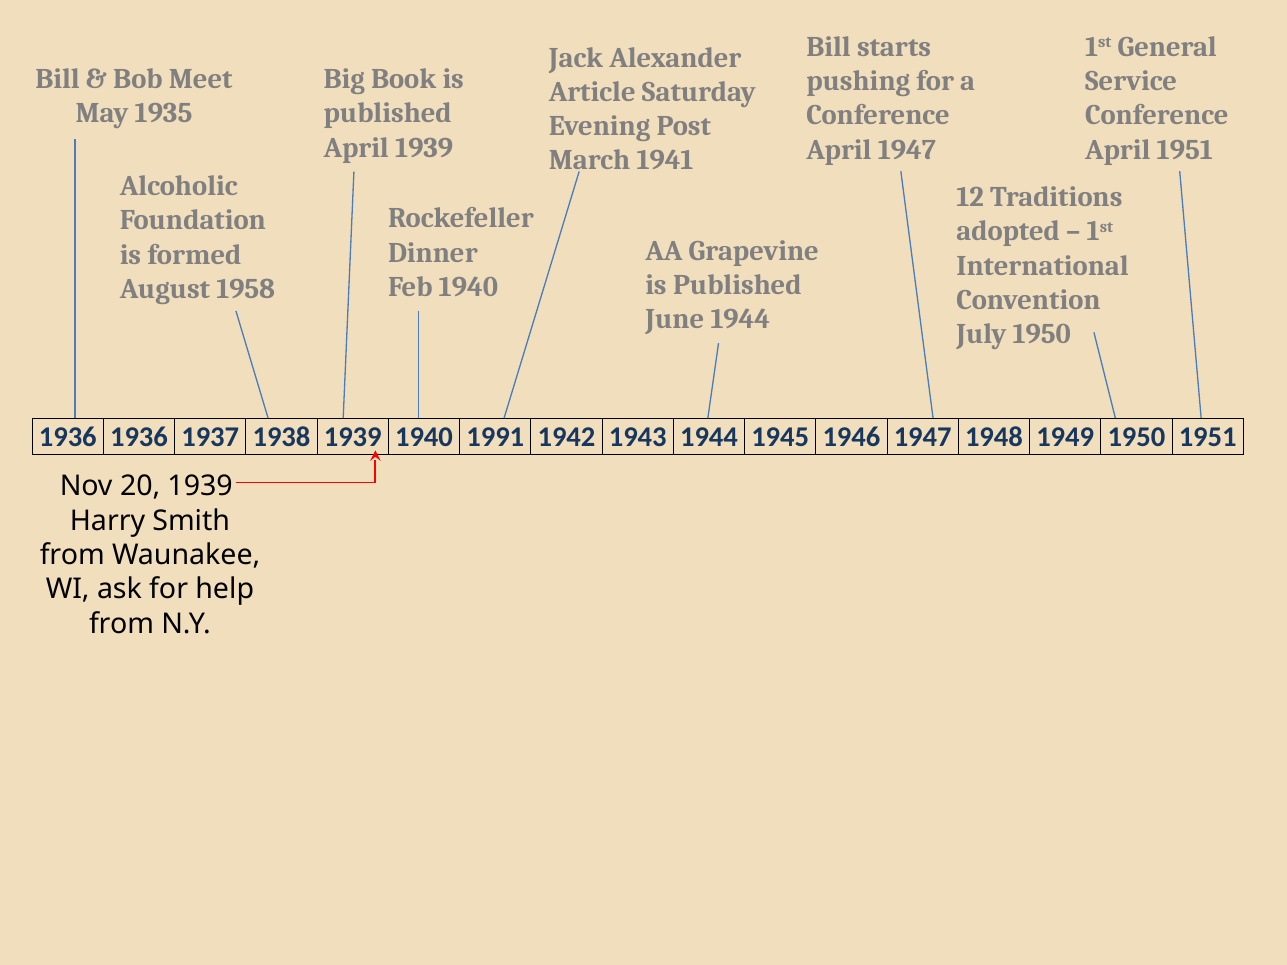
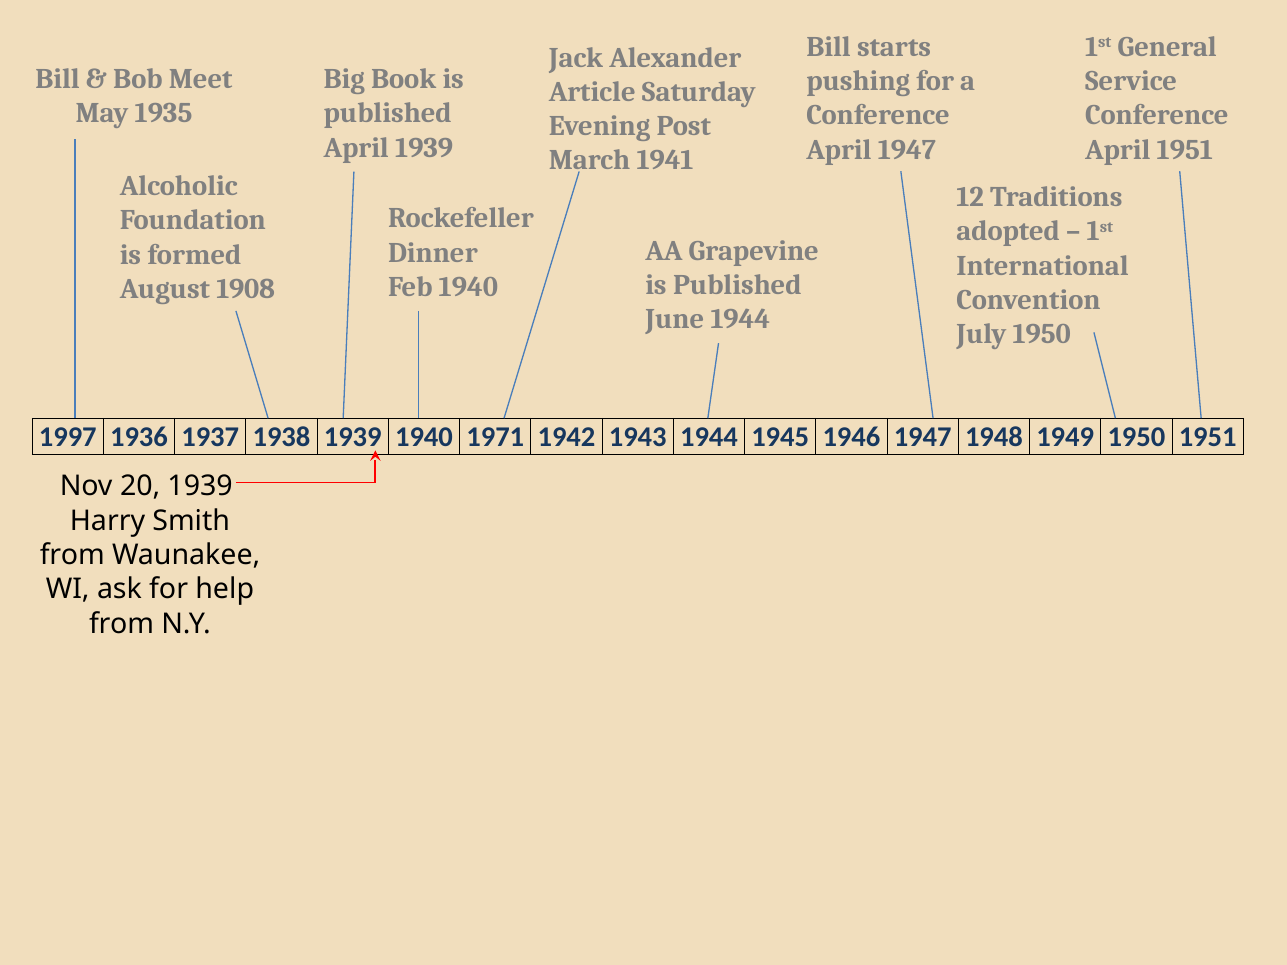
1958: 1958 -> 1908
1936 at (68, 437): 1936 -> 1997
1991: 1991 -> 1971
